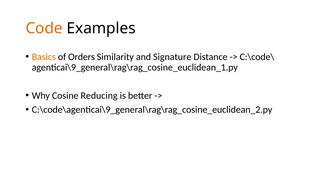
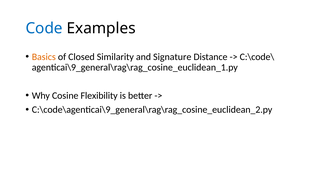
Code colour: orange -> blue
Orders: Orders -> Closed
Reducing: Reducing -> Flexibility
